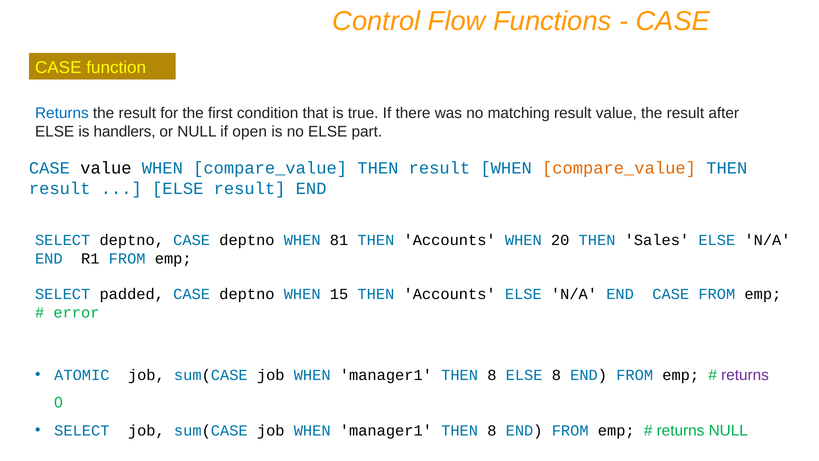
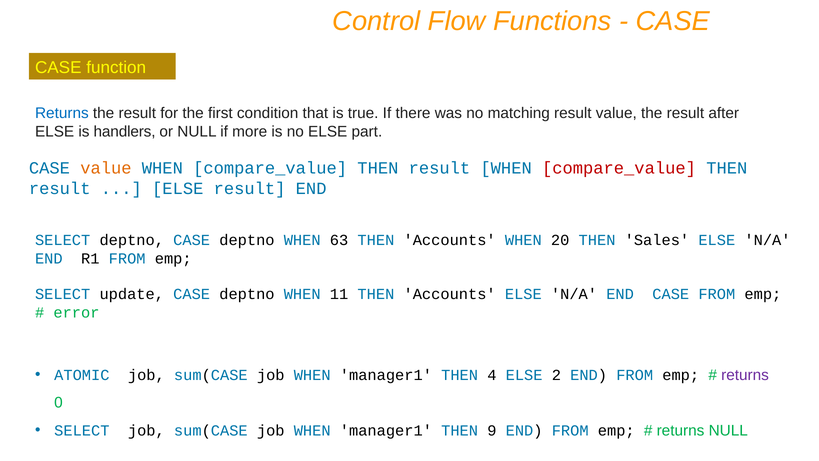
open: open -> more
value at (106, 168) colour: black -> orange
compare_value at (619, 168) colour: orange -> red
81: 81 -> 63
padded: padded -> update
15: 15 -> 11
8 at (492, 375): 8 -> 4
ELSE 8: 8 -> 2
8 at (492, 430): 8 -> 9
